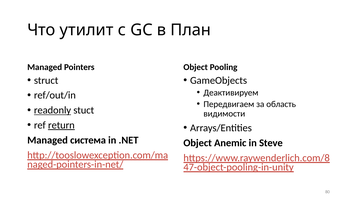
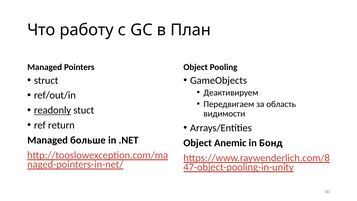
утилит: утилит -> работу
return underline: present -> none
система: система -> больше
Steve: Steve -> Бонд
